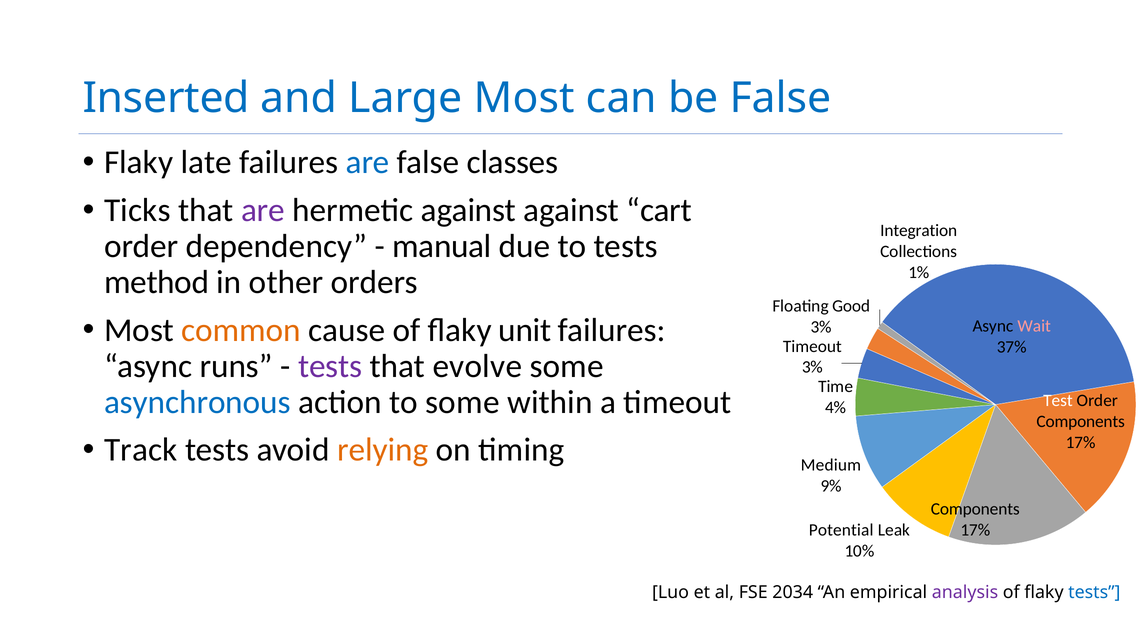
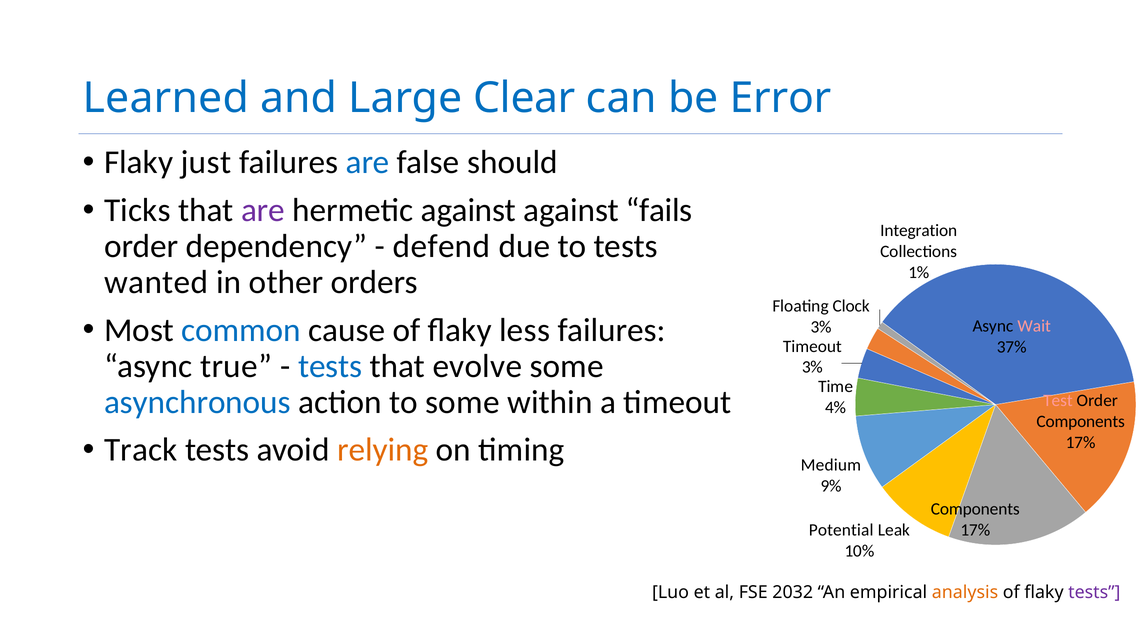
Inserted: Inserted -> Learned
Large Most: Most -> Clear
be False: False -> Error
late: late -> just
classes: classes -> should
cart: cart -> fails
manual: manual -> defend
method: method -> wanted
Good: Good -> Clock
common colour: orange -> blue
unit: unit -> less
runs: runs -> true
tests at (330, 366) colour: purple -> blue
Test colour: white -> pink
2034: 2034 -> 2032
analysis colour: purple -> orange
tests at (1094, 592) colour: blue -> purple
